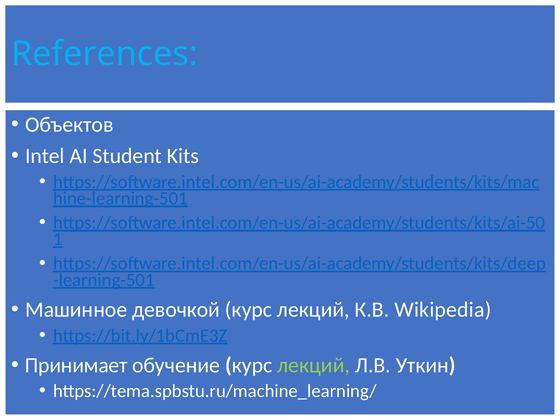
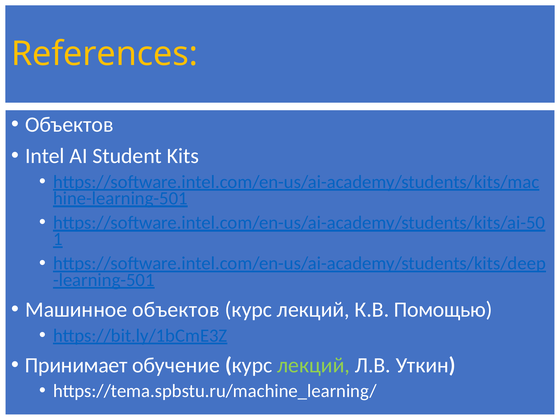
References colour: light blue -> yellow
Машинное девочкой: девочкой -> объектов
Wikipedia: Wikipedia -> Помощью
